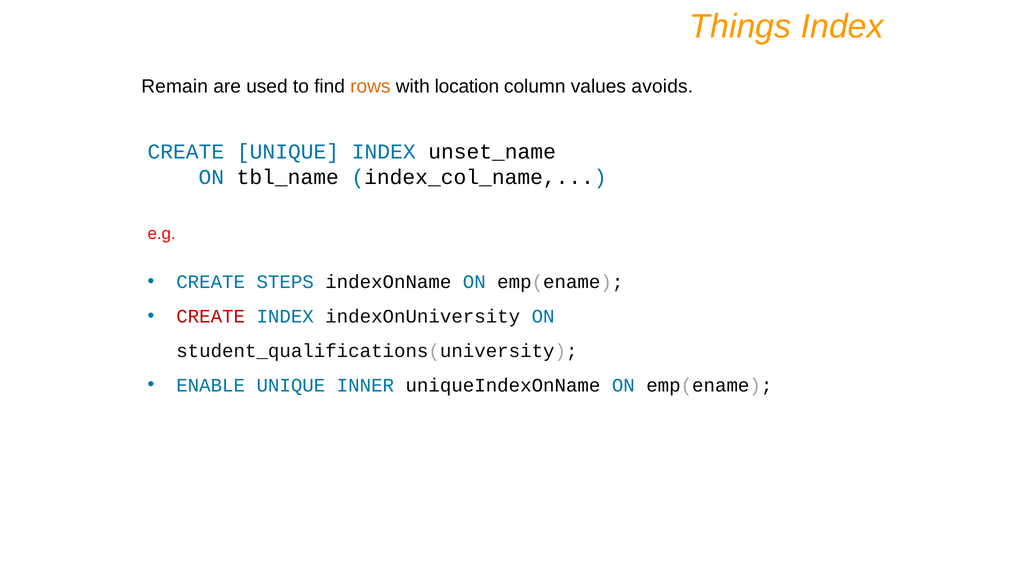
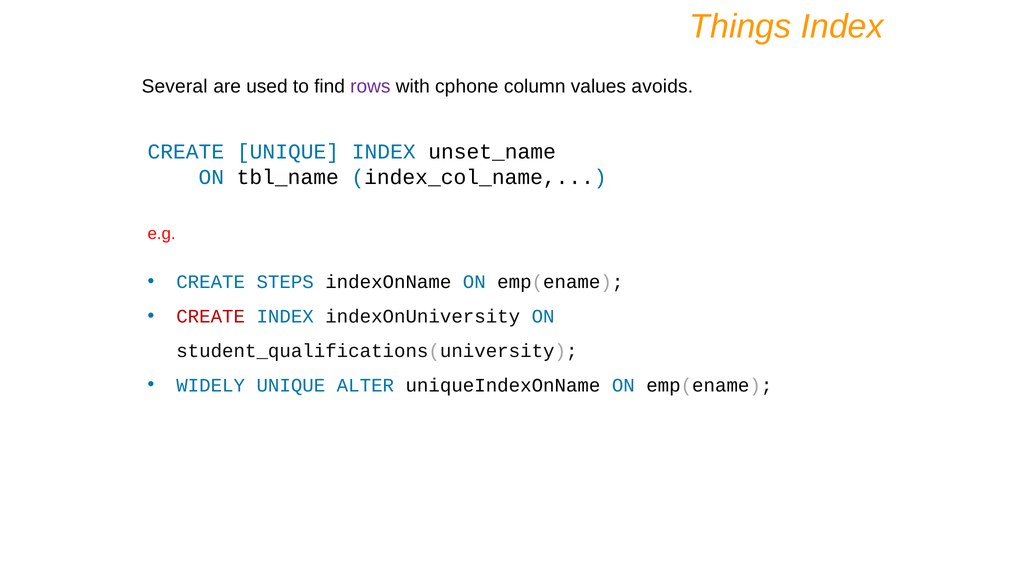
Remain: Remain -> Several
rows colour: orange -> purple
location: location -> cphone
ENABLE: ENABLE -> WIDELY
INNER: INNER -> ALTER
